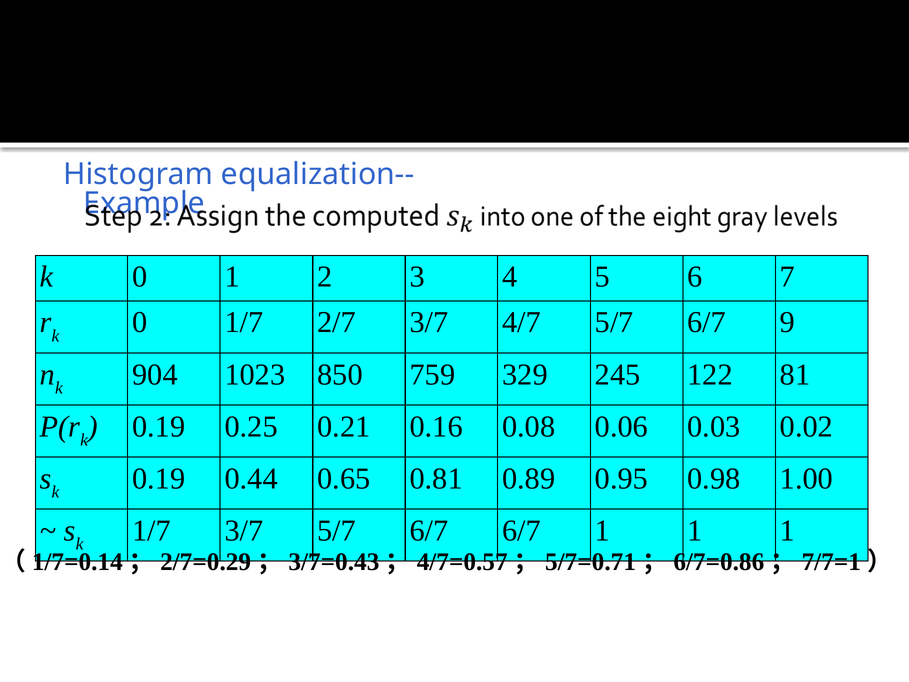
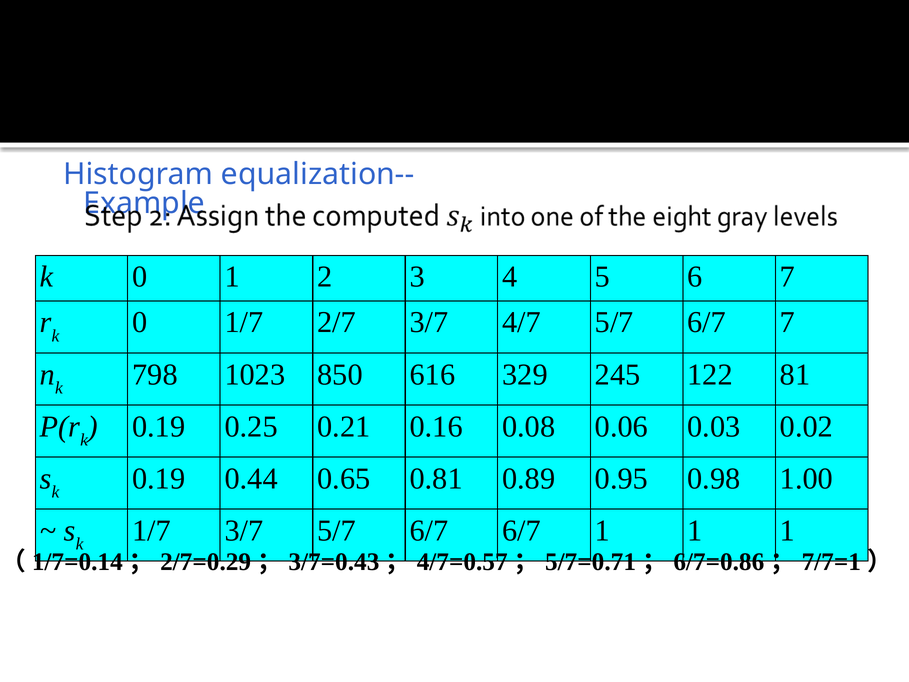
6/7 9: 9 -> 7
904: 904 -> 798
759: 759 -> 616
